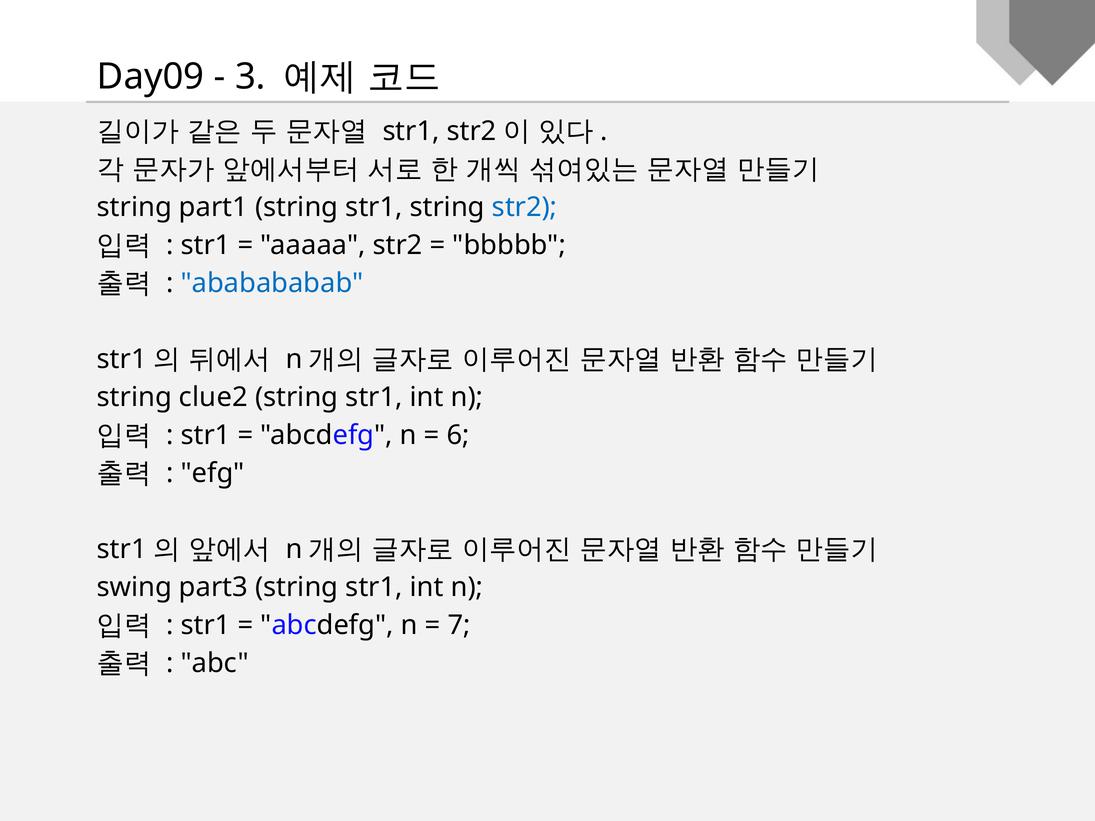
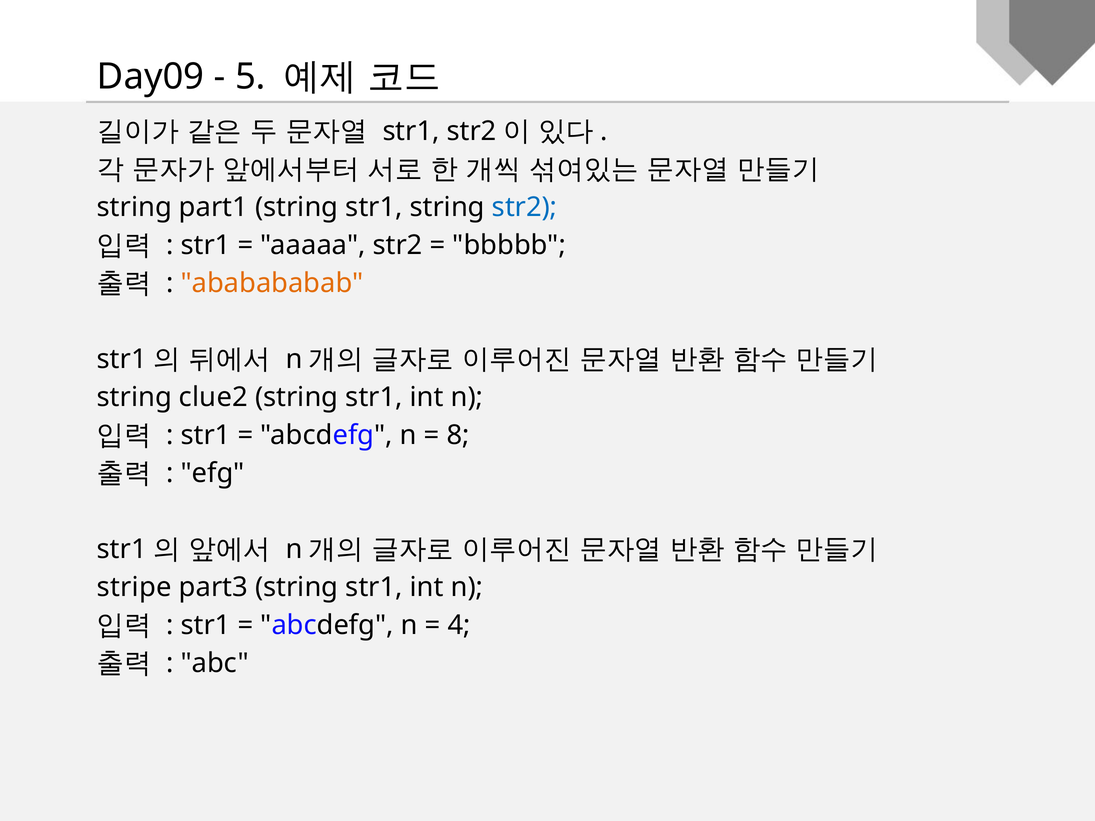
3: 3 -> 5
ababababab colour: blue -> orange
6: 6 -> 8
swing: swing -> stripe
7: 7 -> 4
